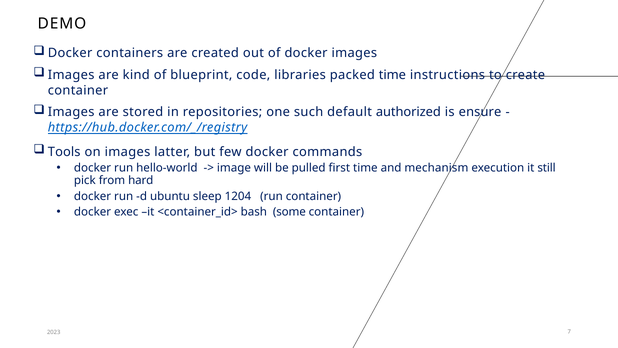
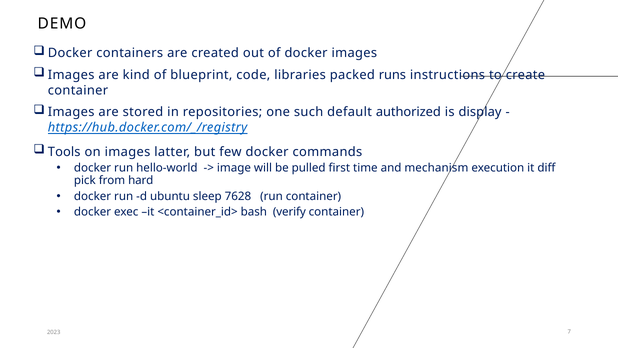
packed time: time -> runs
ensure: ensure -> display
still: still -> diff
1204: 1204 -> 7628
some: some -> verify
